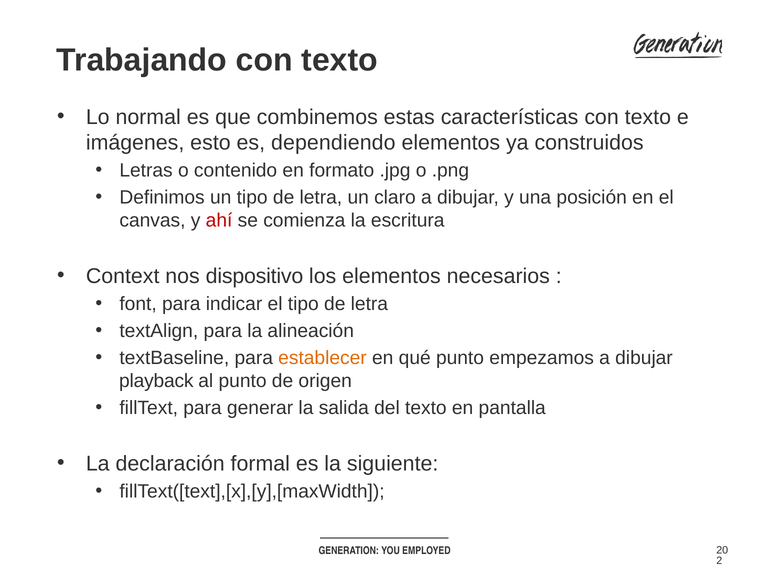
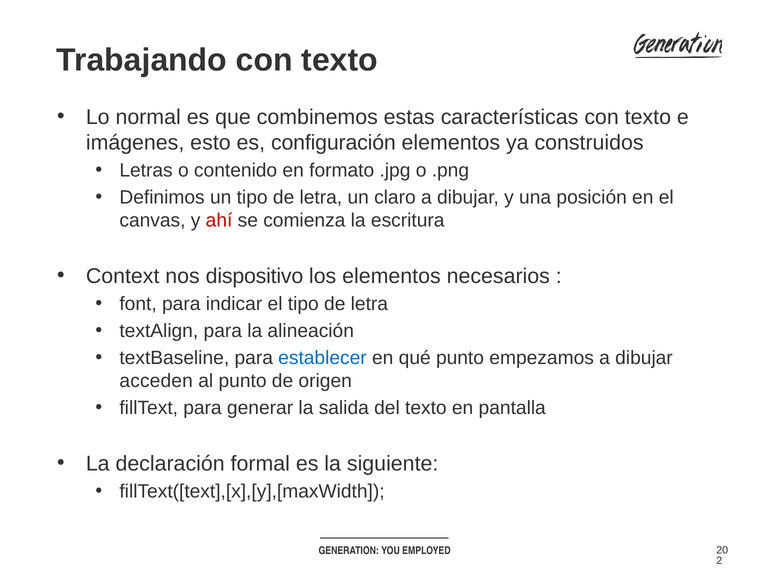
dependiendo: dependiendo -> configuración
establecer colour: orange -> blue
playback: playback -> acceden
